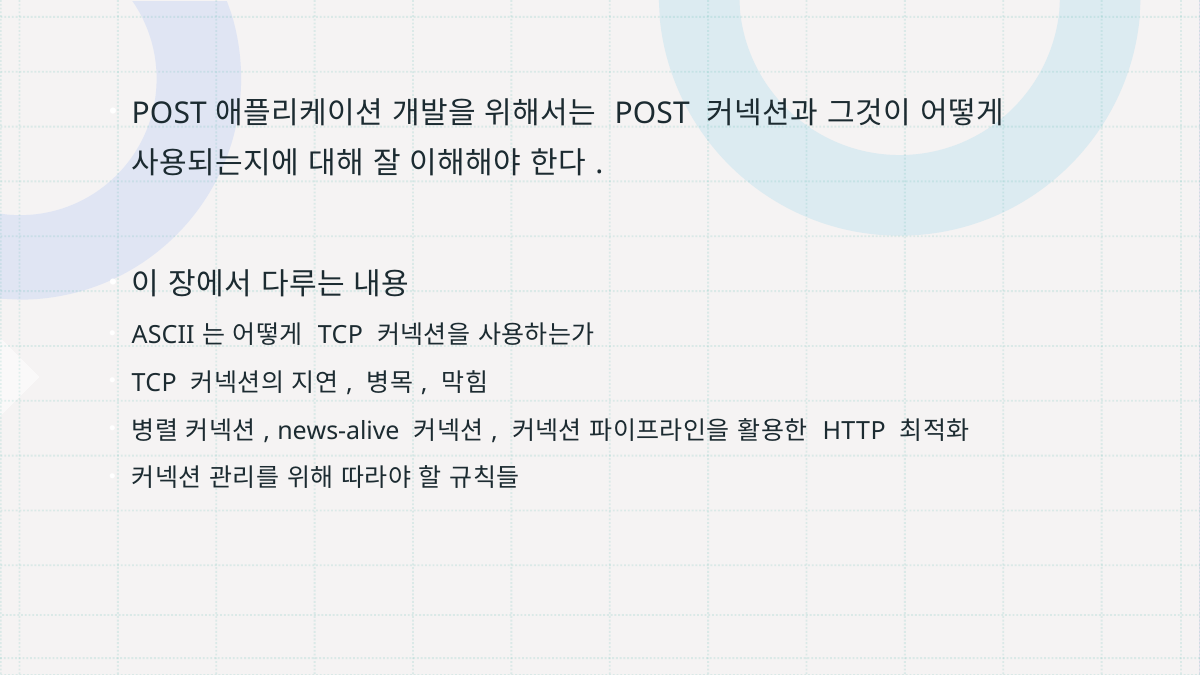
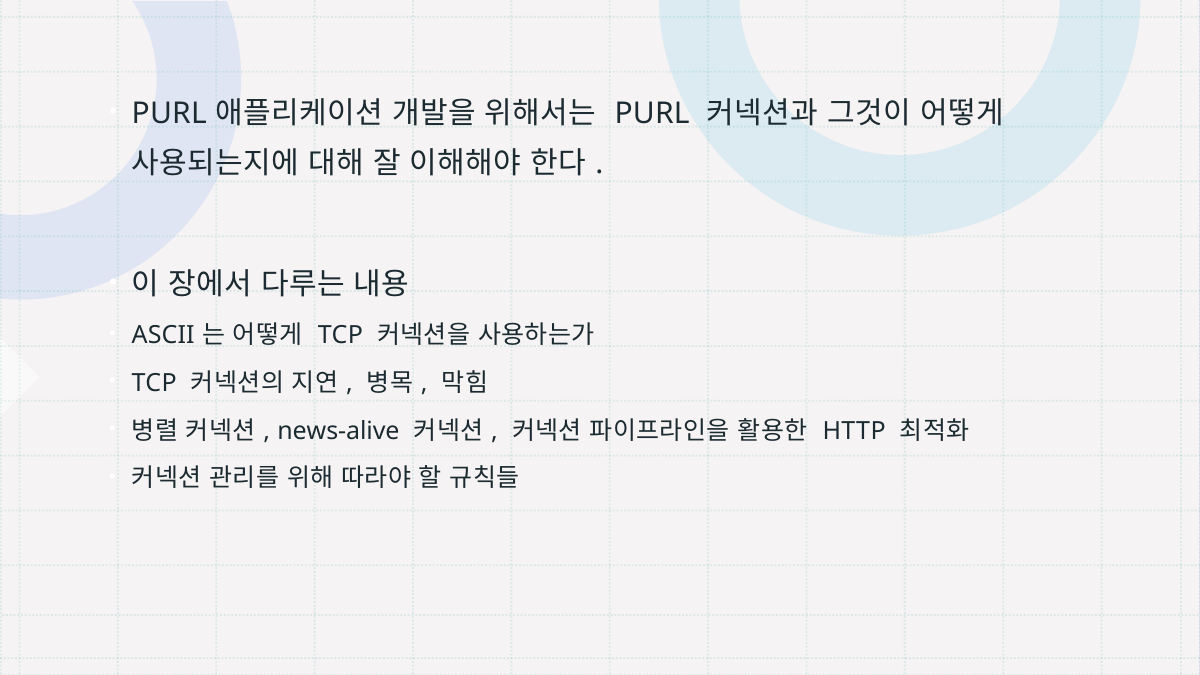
POST at (169, 114): POST -> PURL
POST at (652, 114): POST -> PURL
